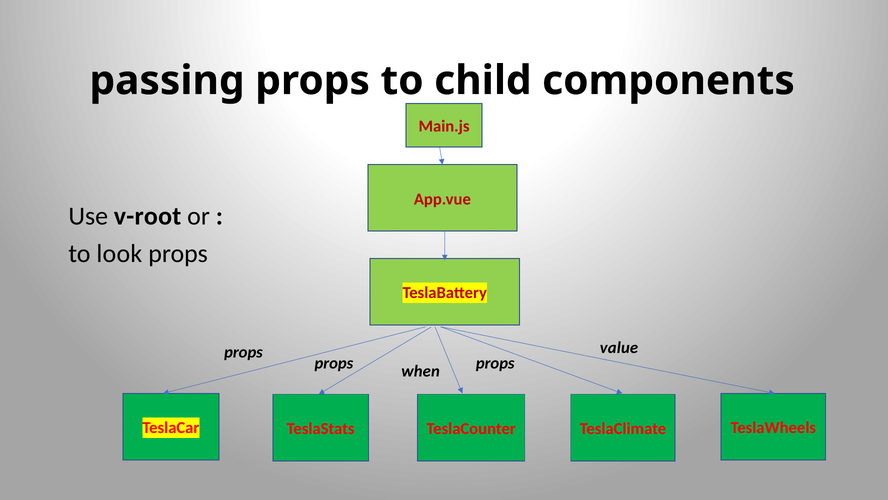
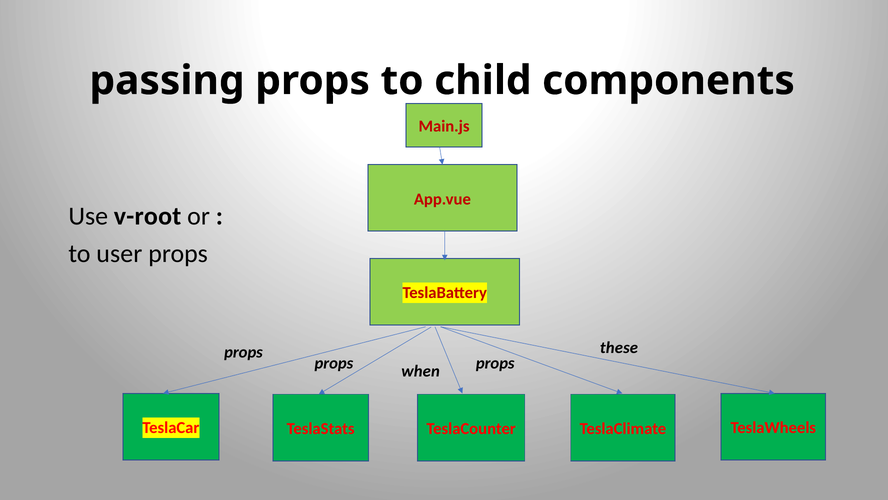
look: look -> user
value: value -> these
